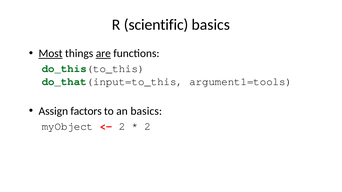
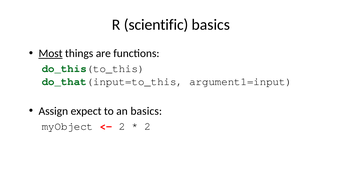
are underline: present -> none
argument1=tools: argument1=tools -> argument1=input
factors: factors -> expect
